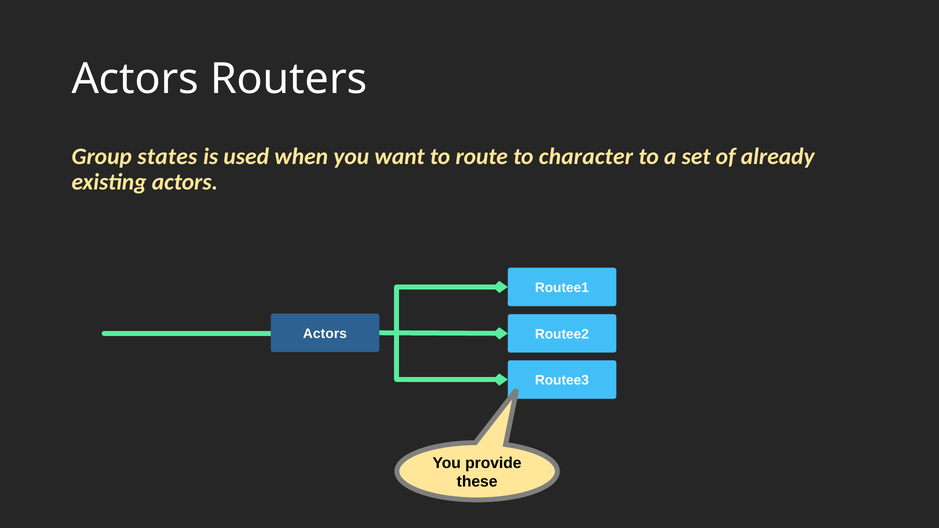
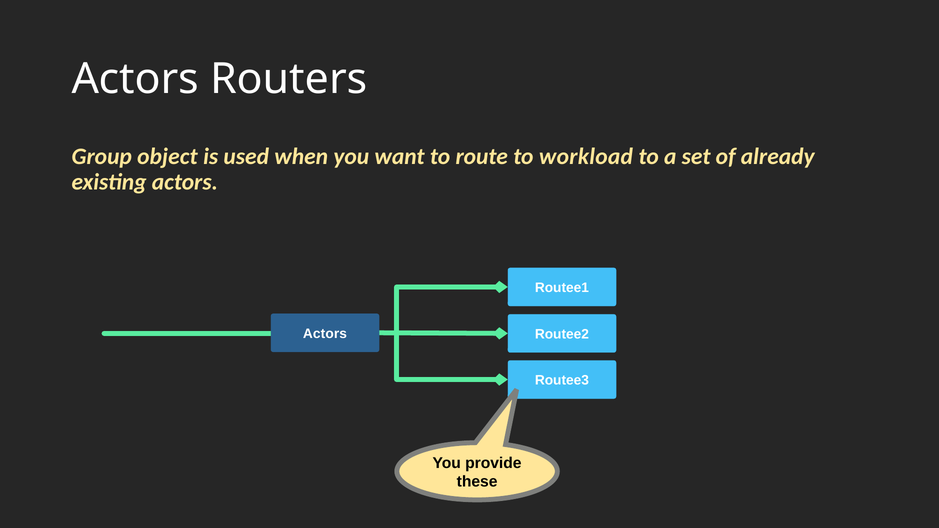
states: states -> object
character: character -> workload
